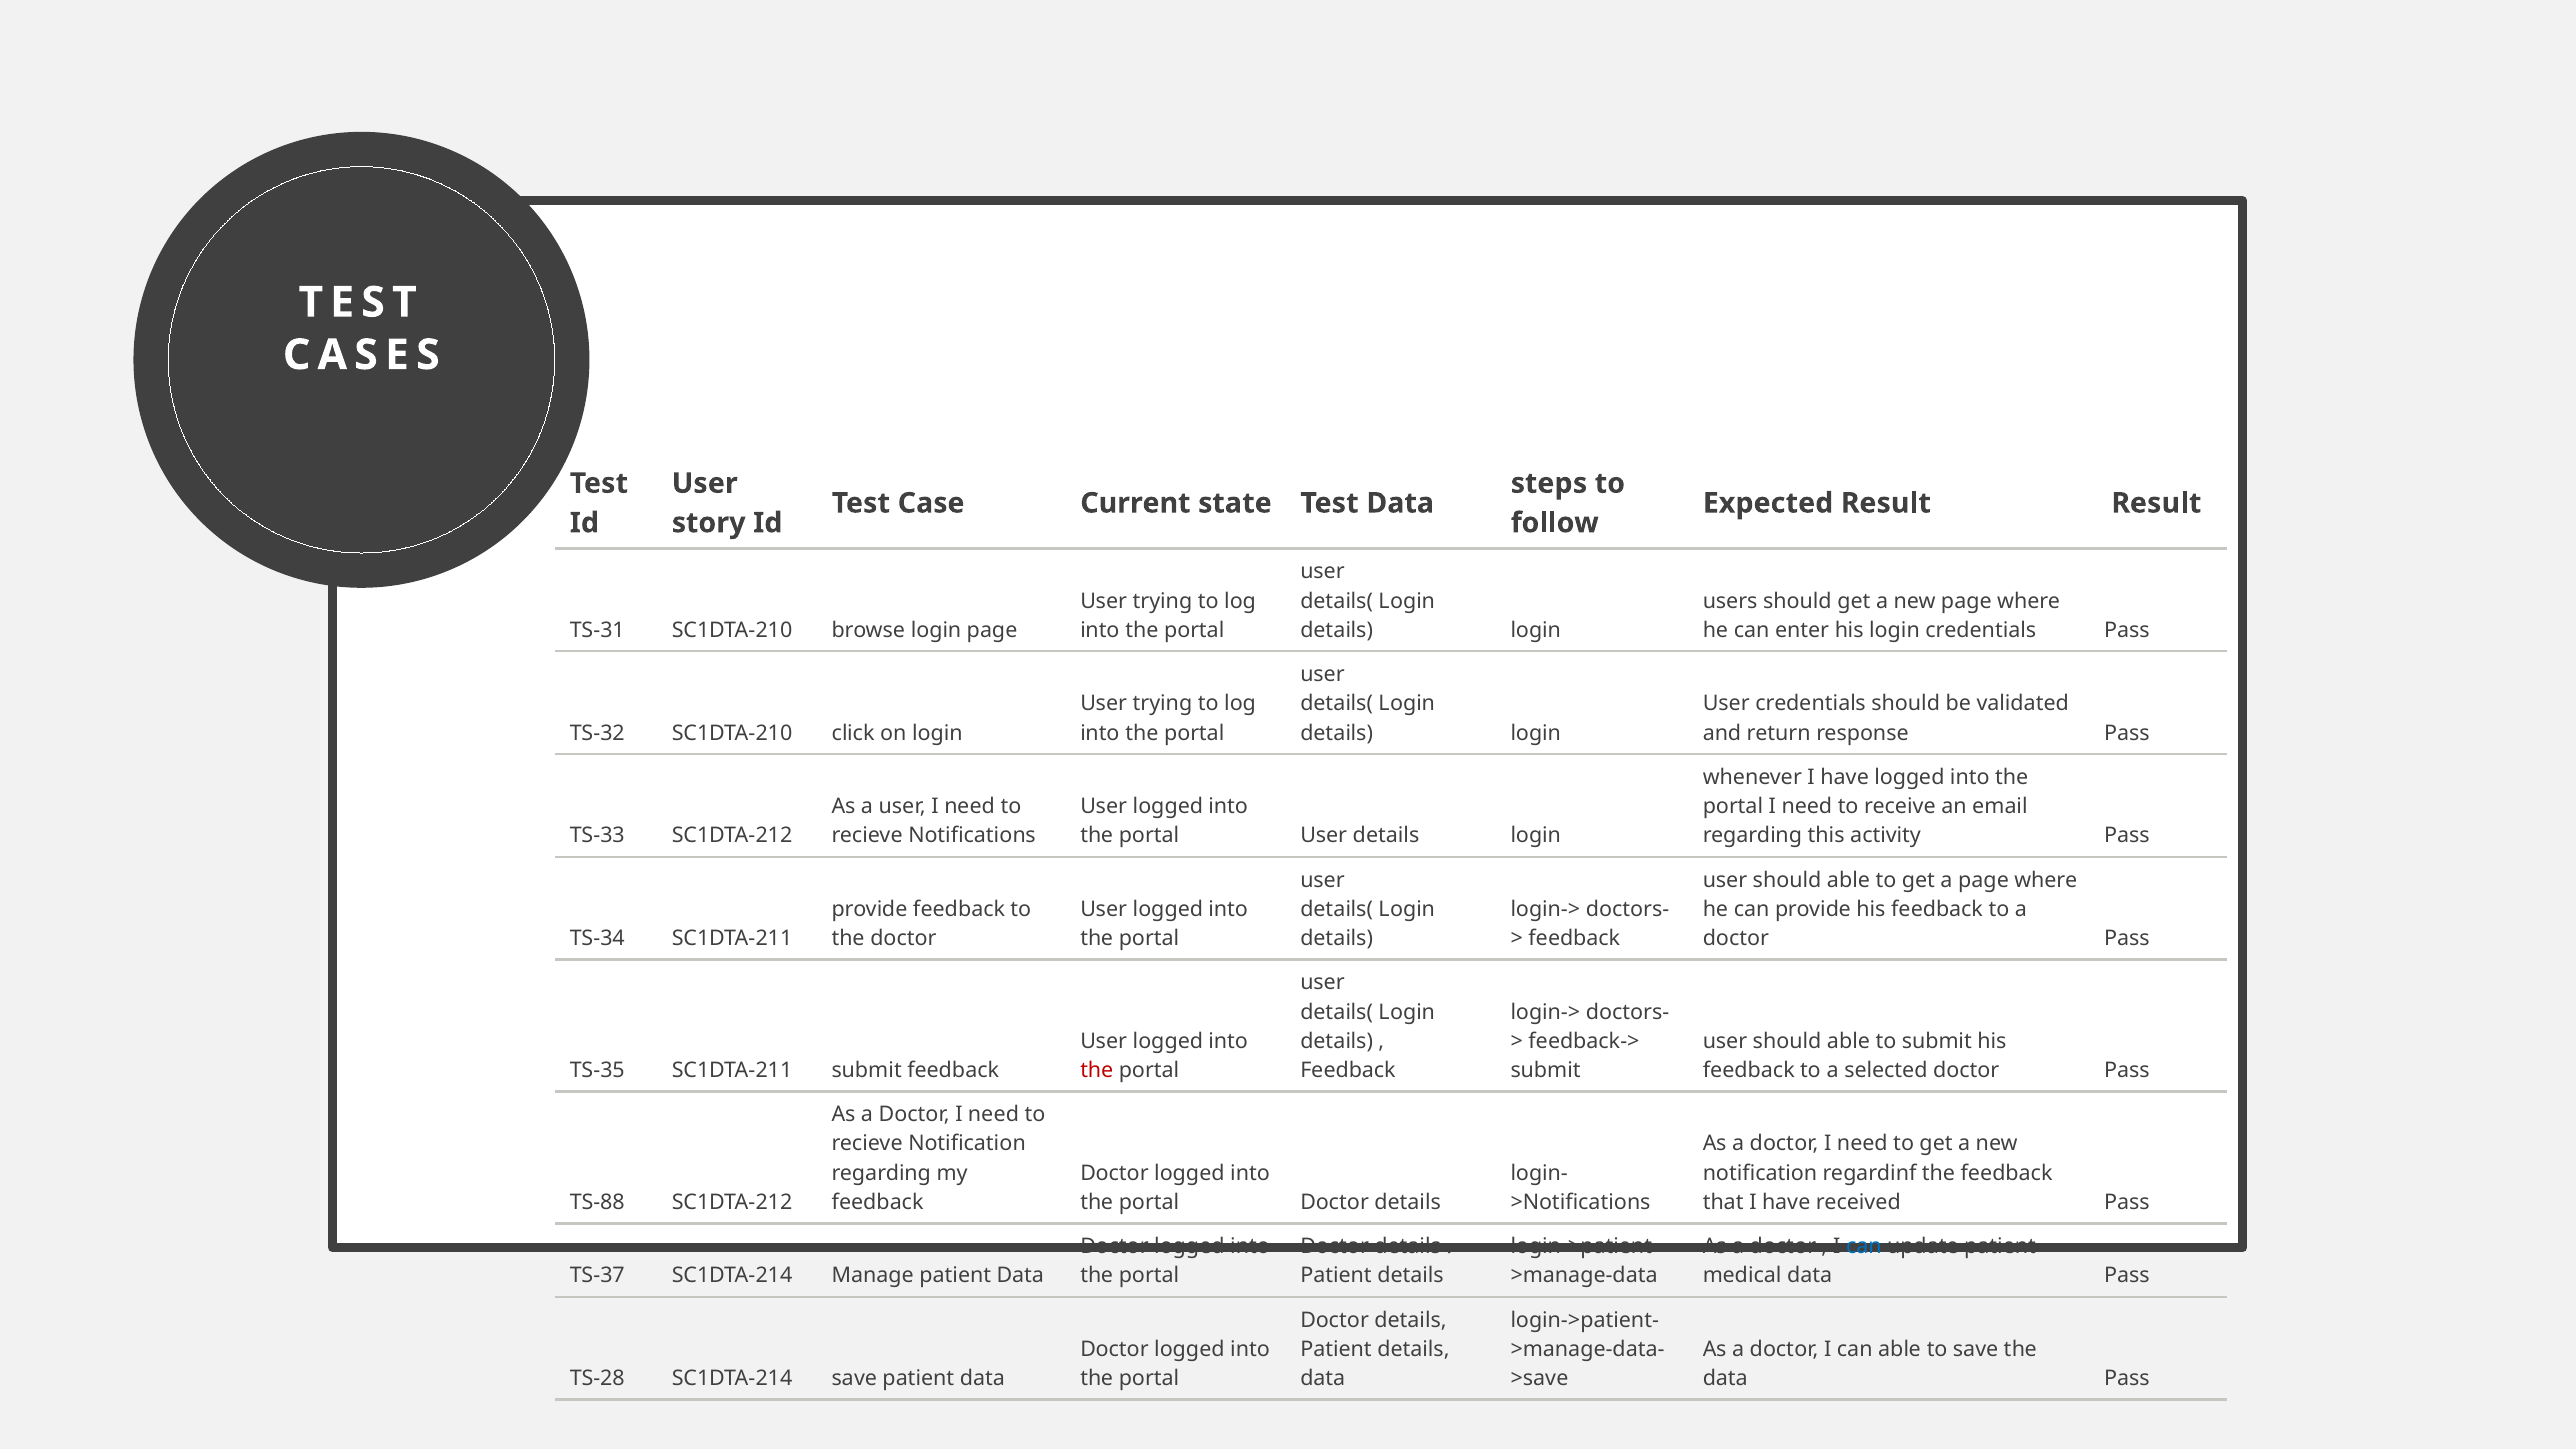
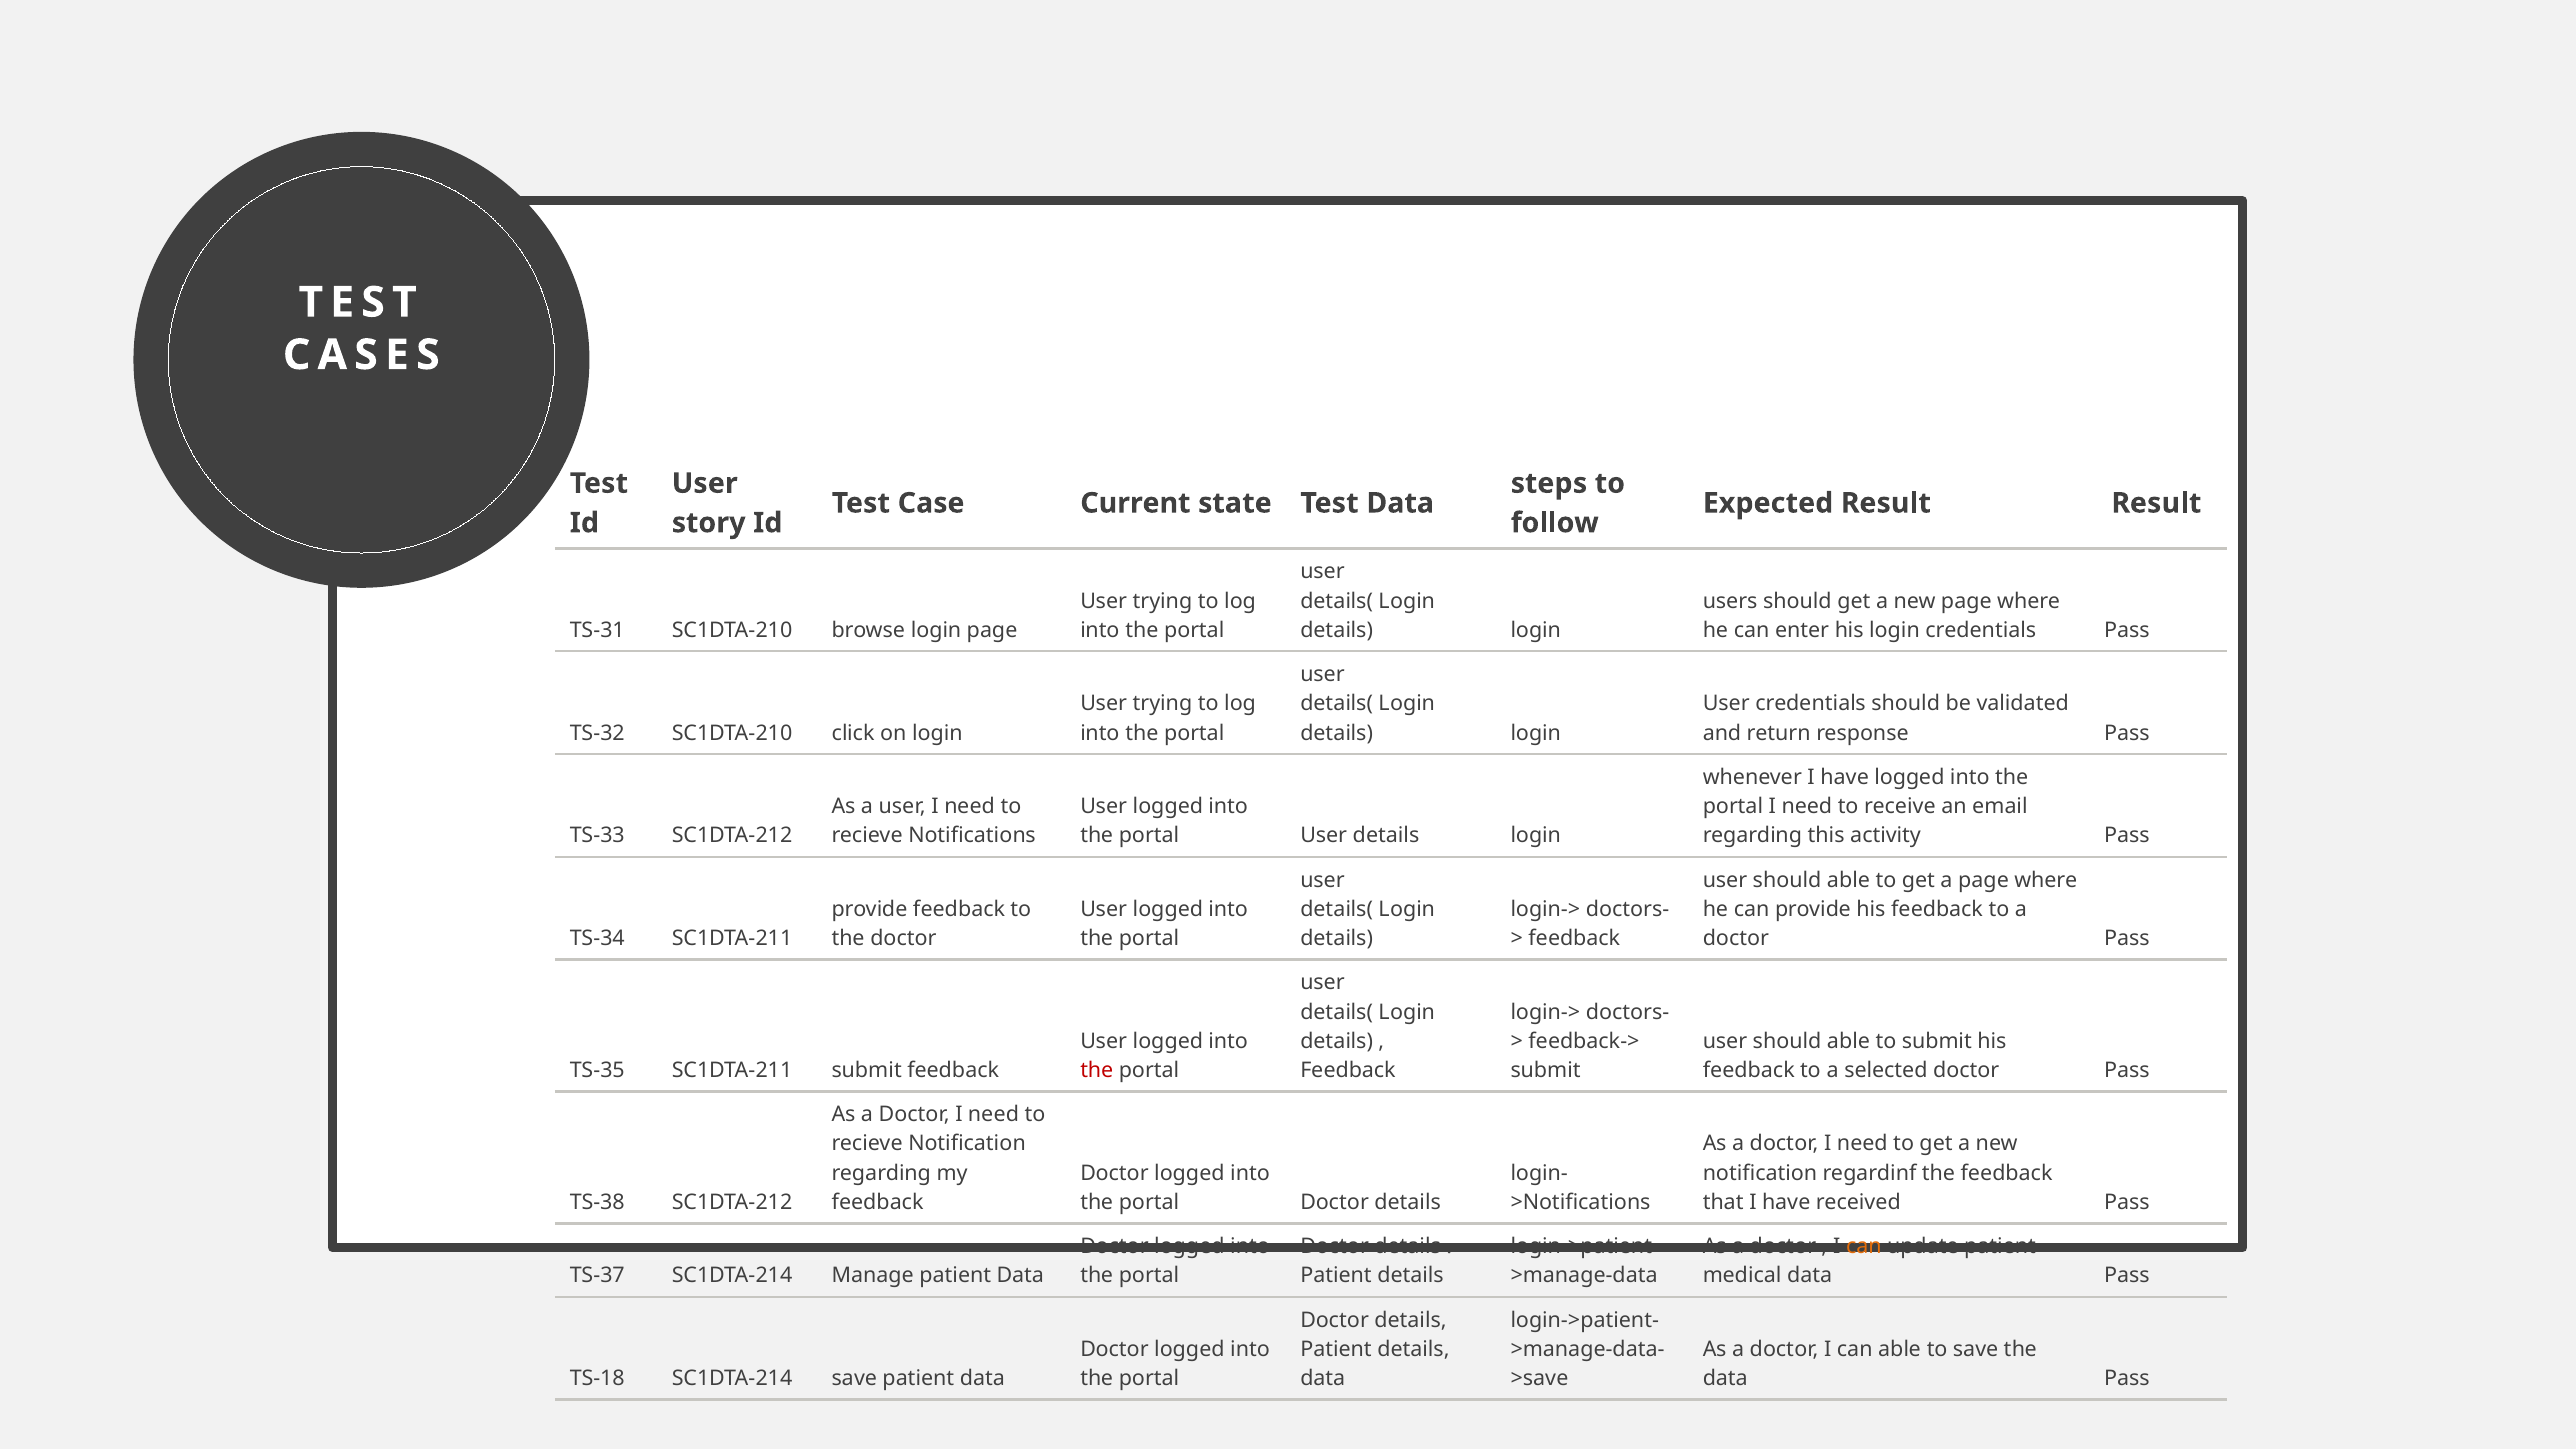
TS-88: TS-88 -> TS-38
can at (1864, 1247) colour: blue -> orange
TS-28: TS-28 -> TS-18
